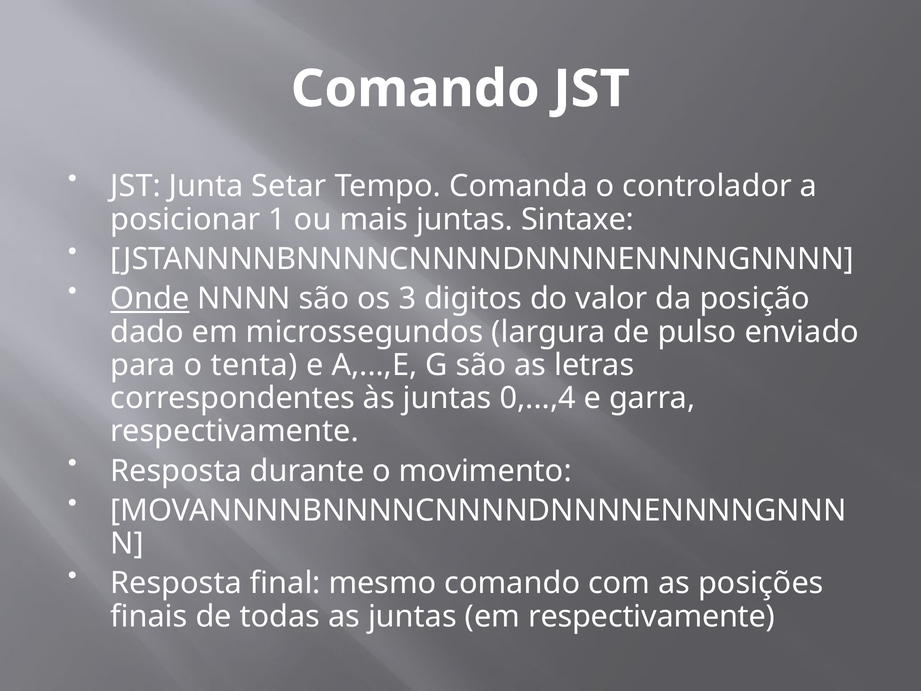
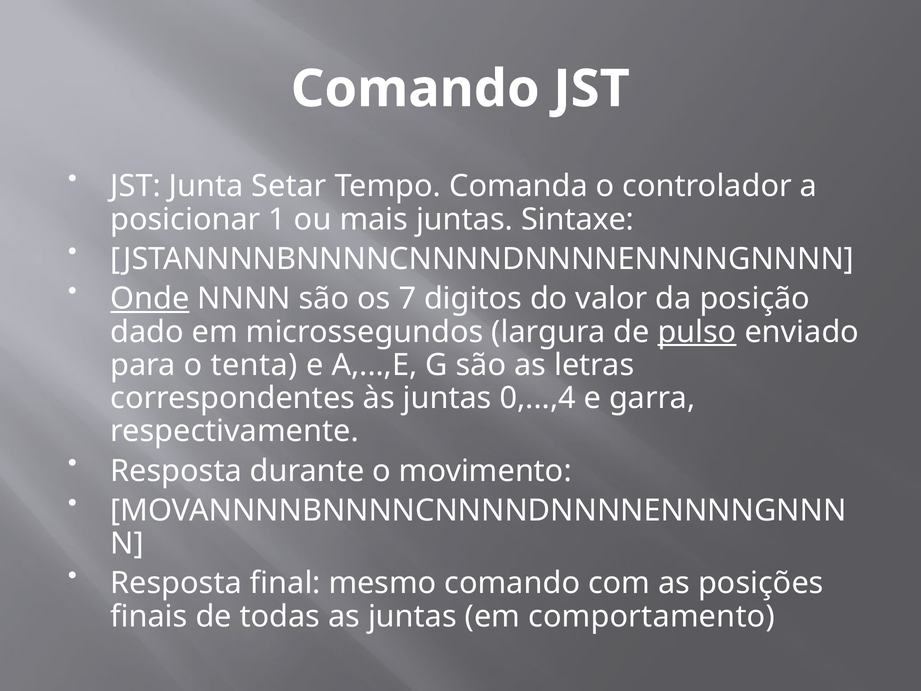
3: 3 -> 7
pulso underline: none -> present
em respectivamente: respectivamente -> comportamento
